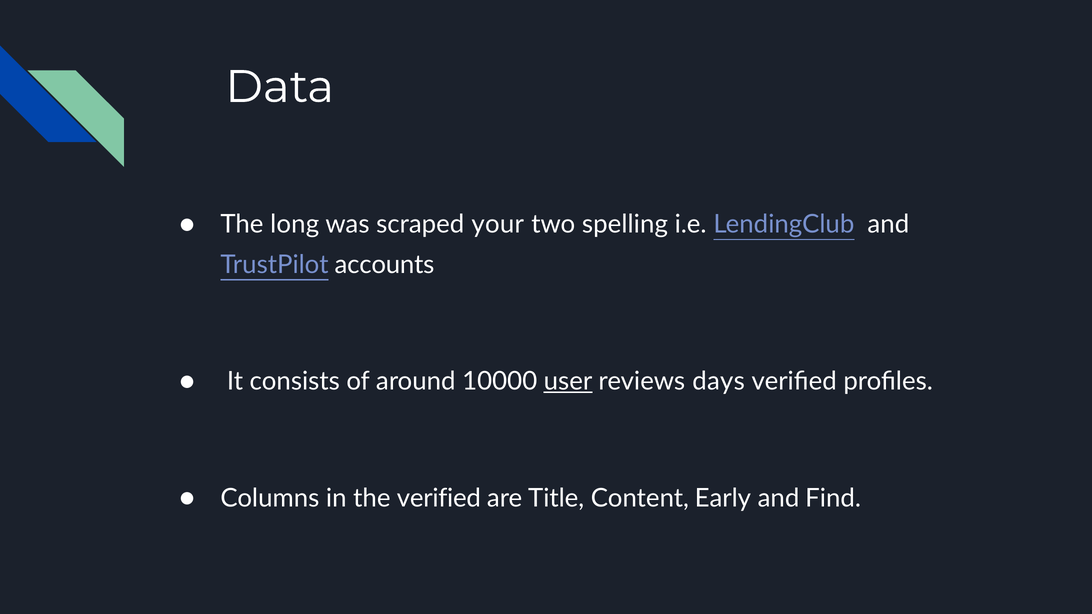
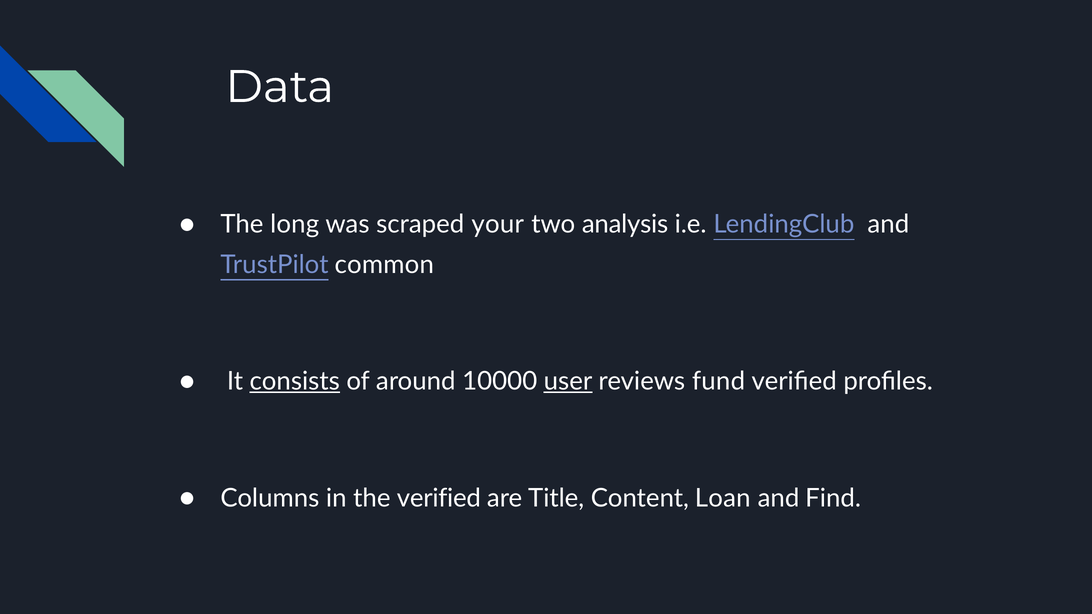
spelling: spelling -> analysis
accounts: accounts -> common
consists underline: none -> present
days: days -> fund
Early: Early -> Loan
